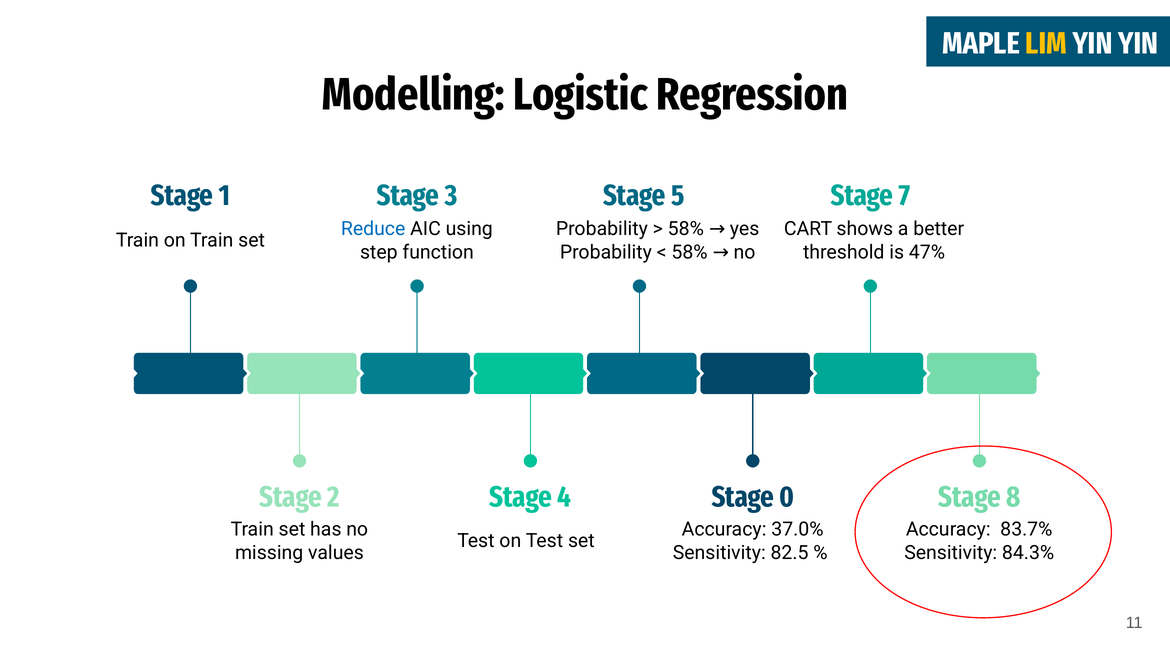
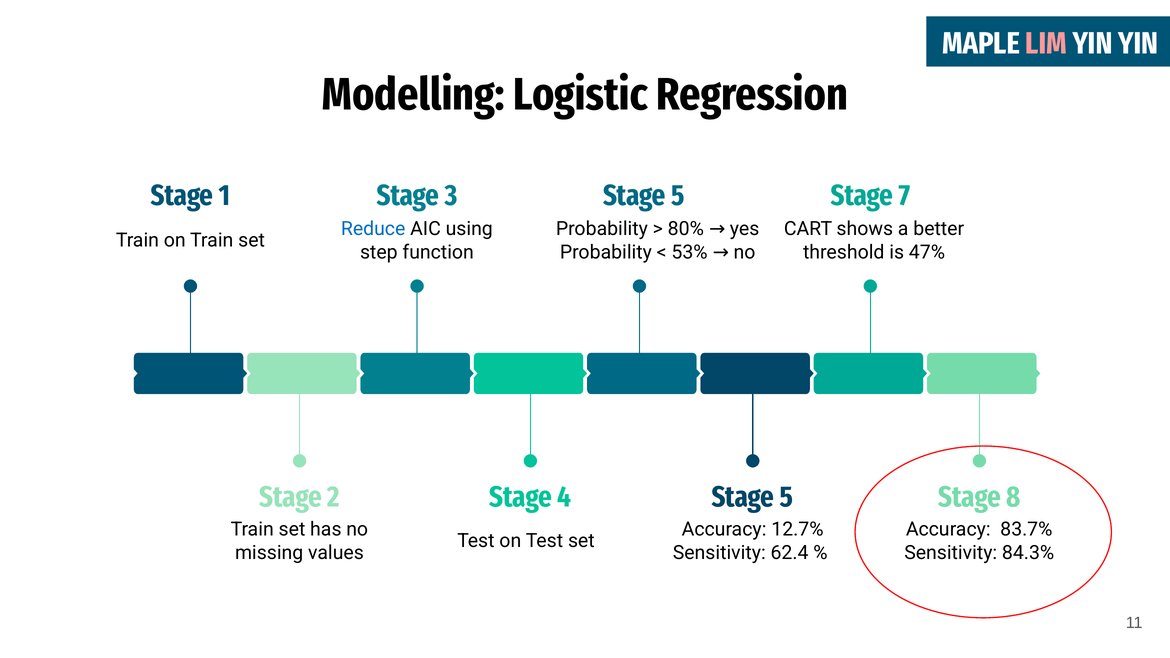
LIM colour: yellow -> pink
58% at (686, 229): 58% -> 80%
58% at (690, 252): 58% -> 53%
0 at (787, 497): 0 -> 5
37.0%: 37.0% -> 12.7%
82.5: 82.5 -> 62.4
